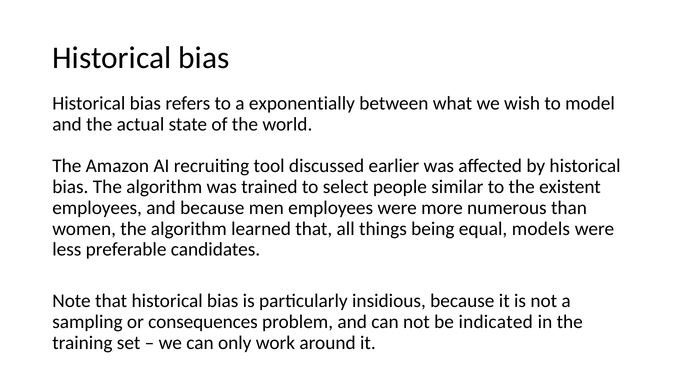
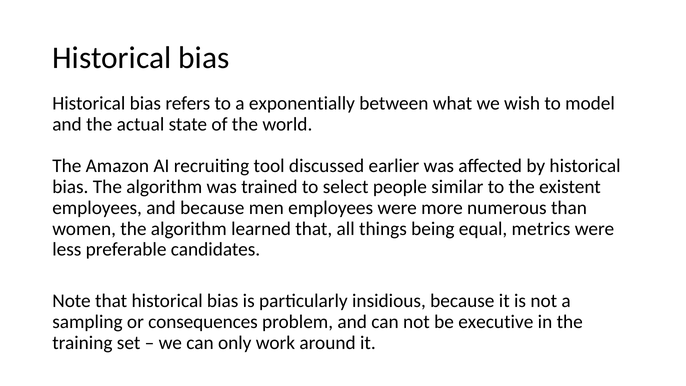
models: models -> metrics
indicated: indicated -> executive
